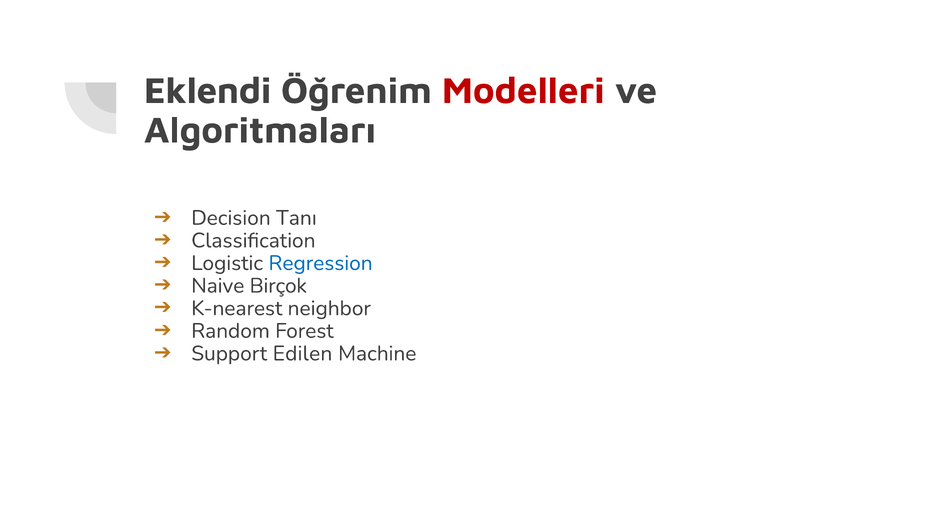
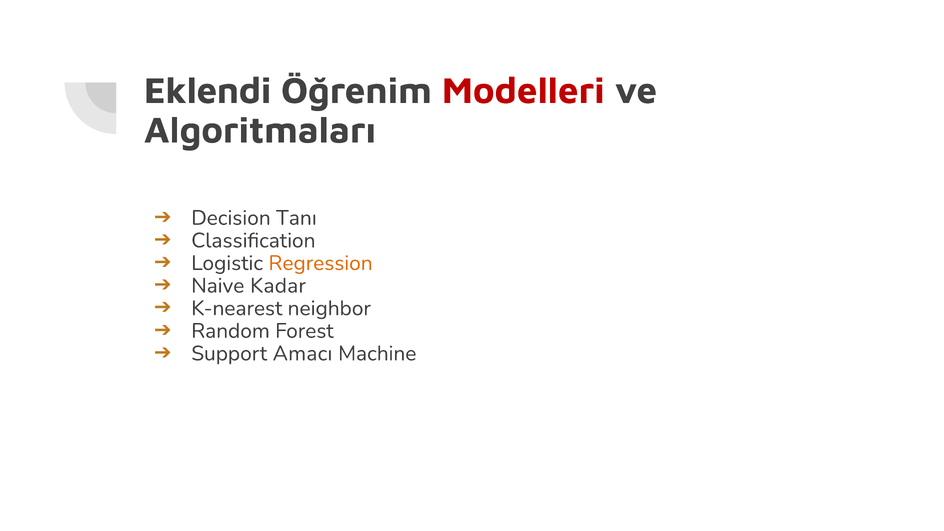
Regression colour: blue -> orange
Birçok: Birçok -> Kadar
Edilen: Edilen -> Amacı
